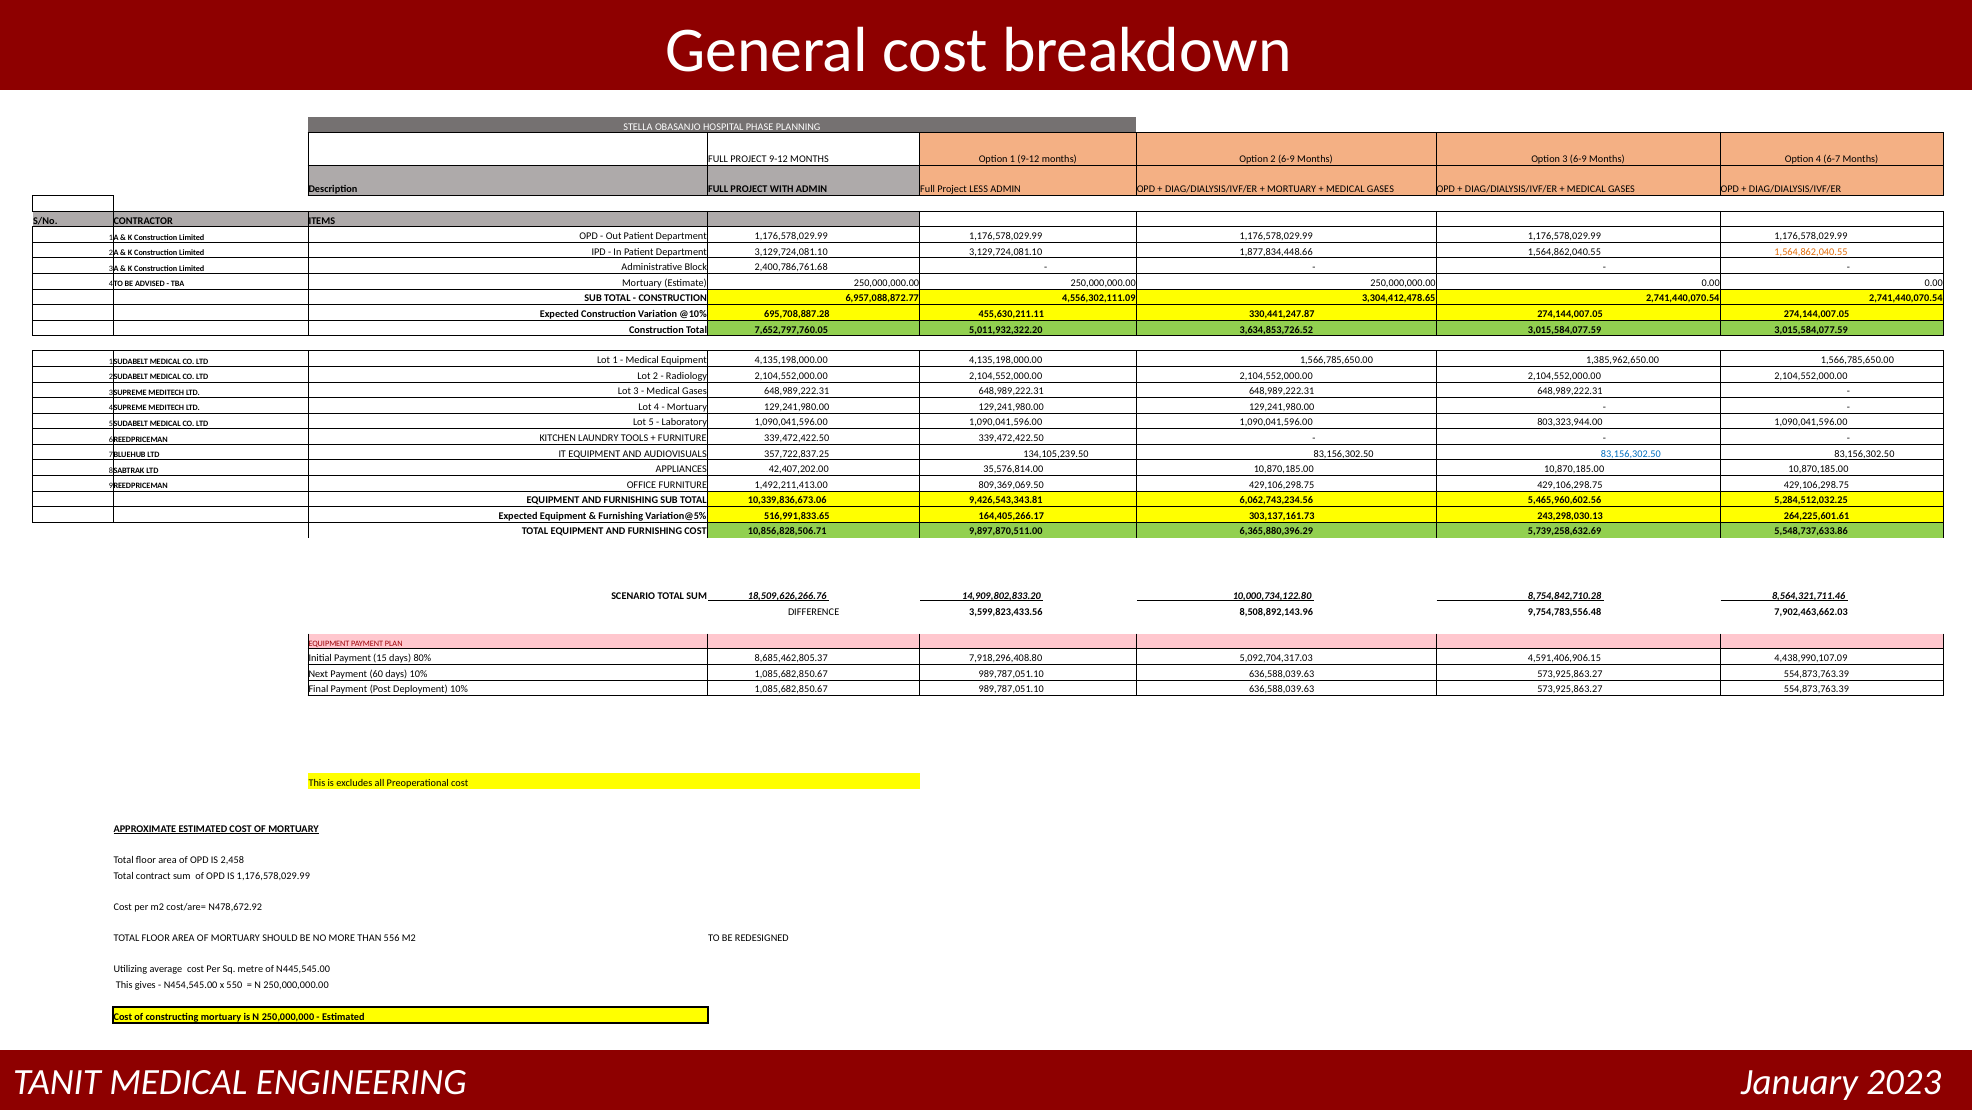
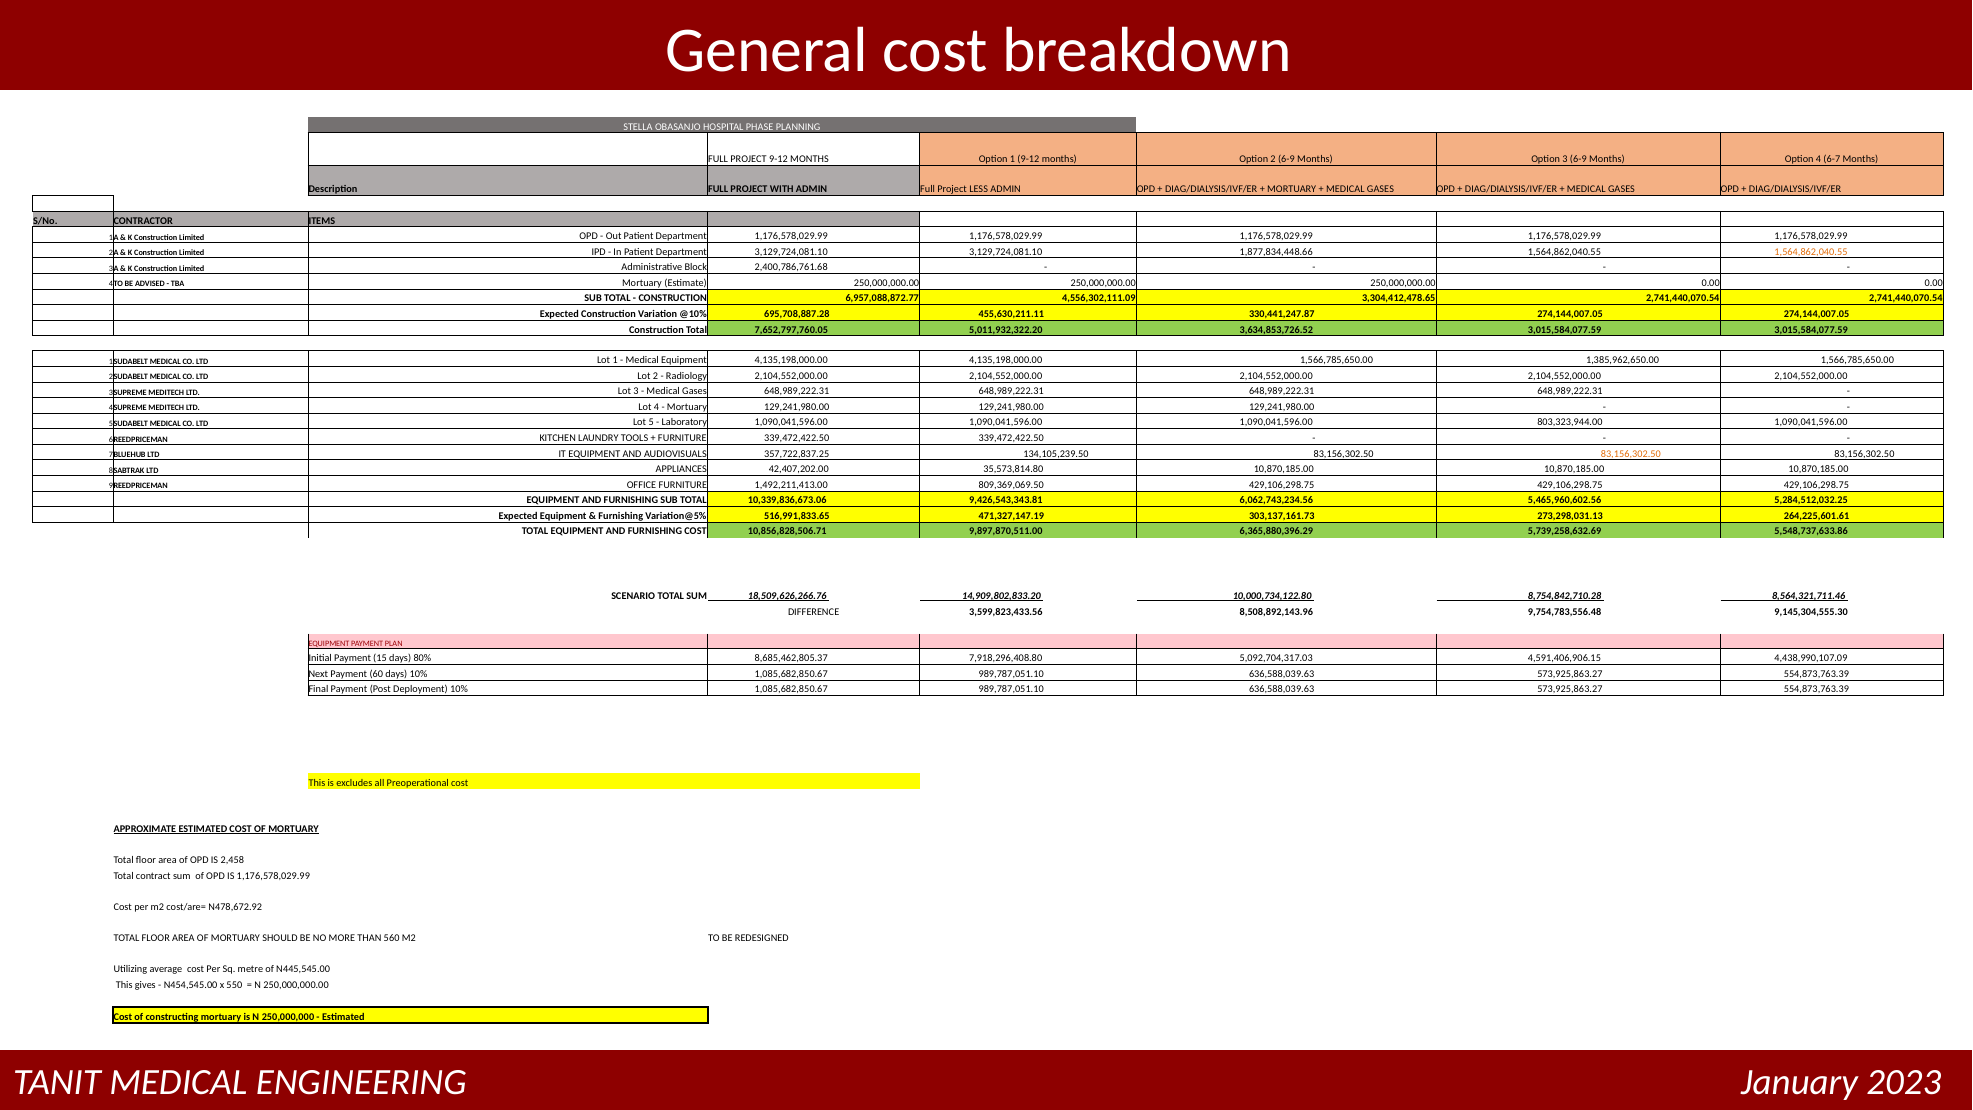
83,156,302.50 at (1631, 454) colour: blue -> orange
35,576,814.00: 35,576,814.00 -> 35,573,814.80
164,405,266.17: 164,405,266.17 -> 471,327,147.19
243,298,030.13: 243,298,030.13 -> 273,298,031.13
7,902,463,662.03: 7,902,463,662.03 -> 9,145,304,555.30
556: 556 -> 560
